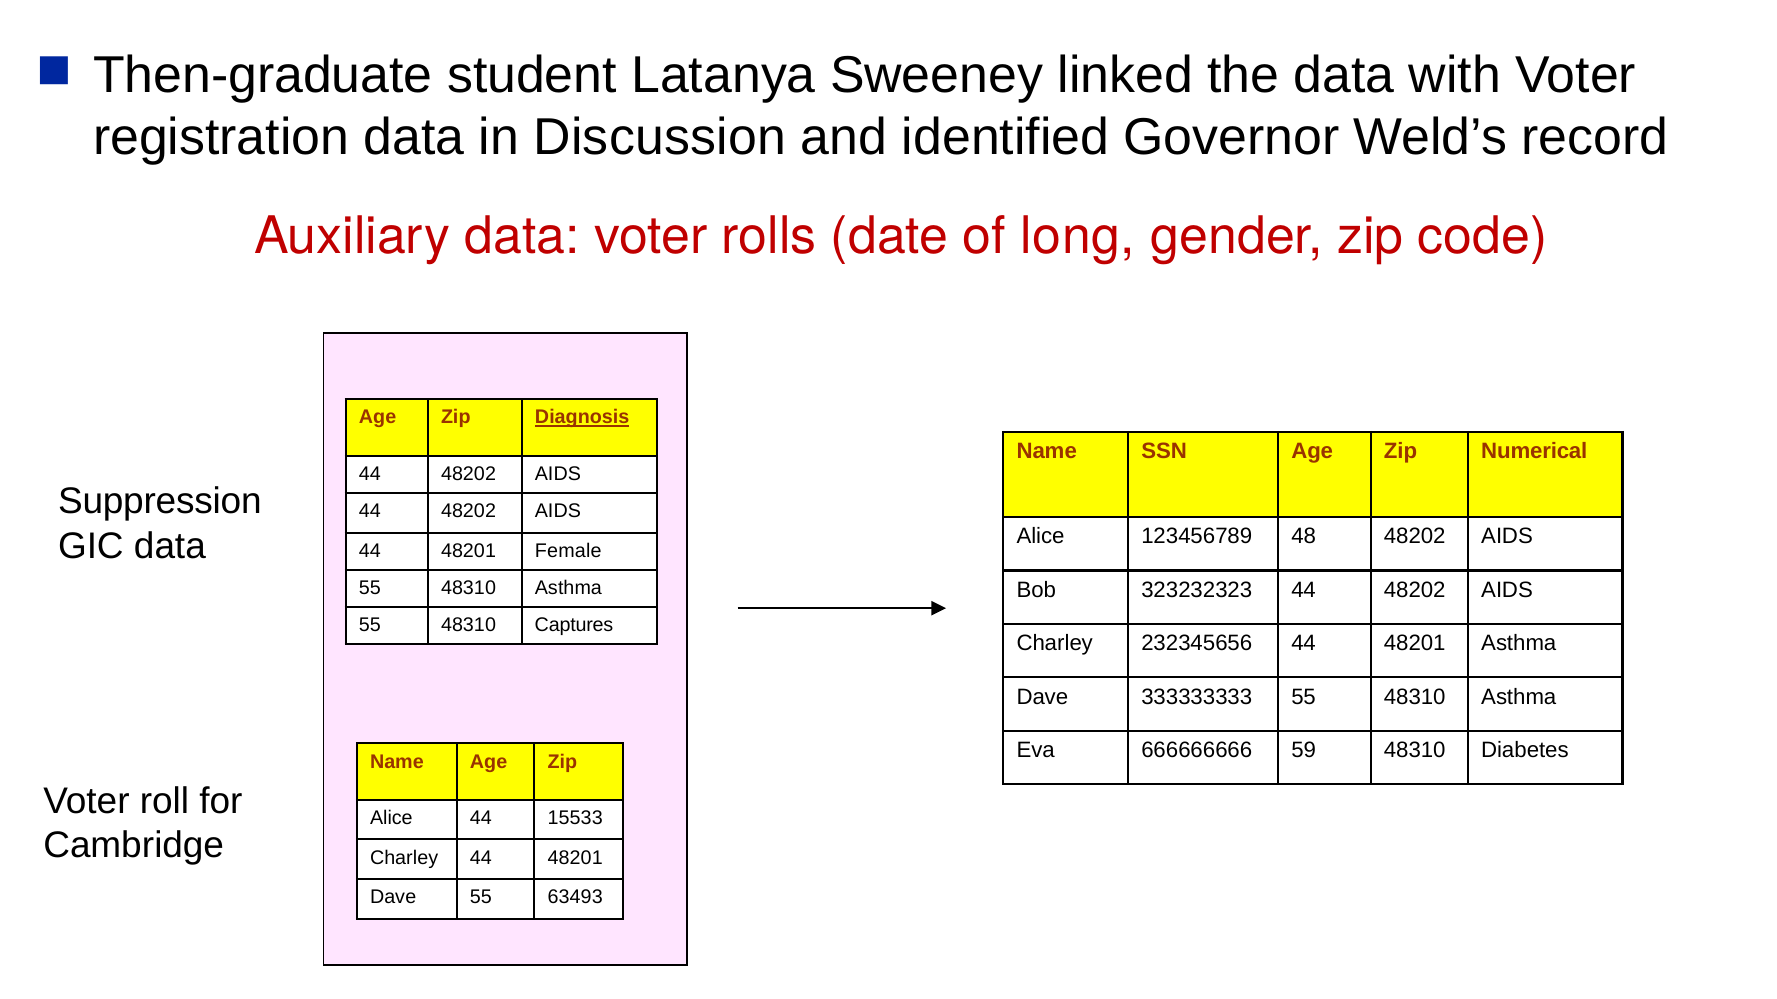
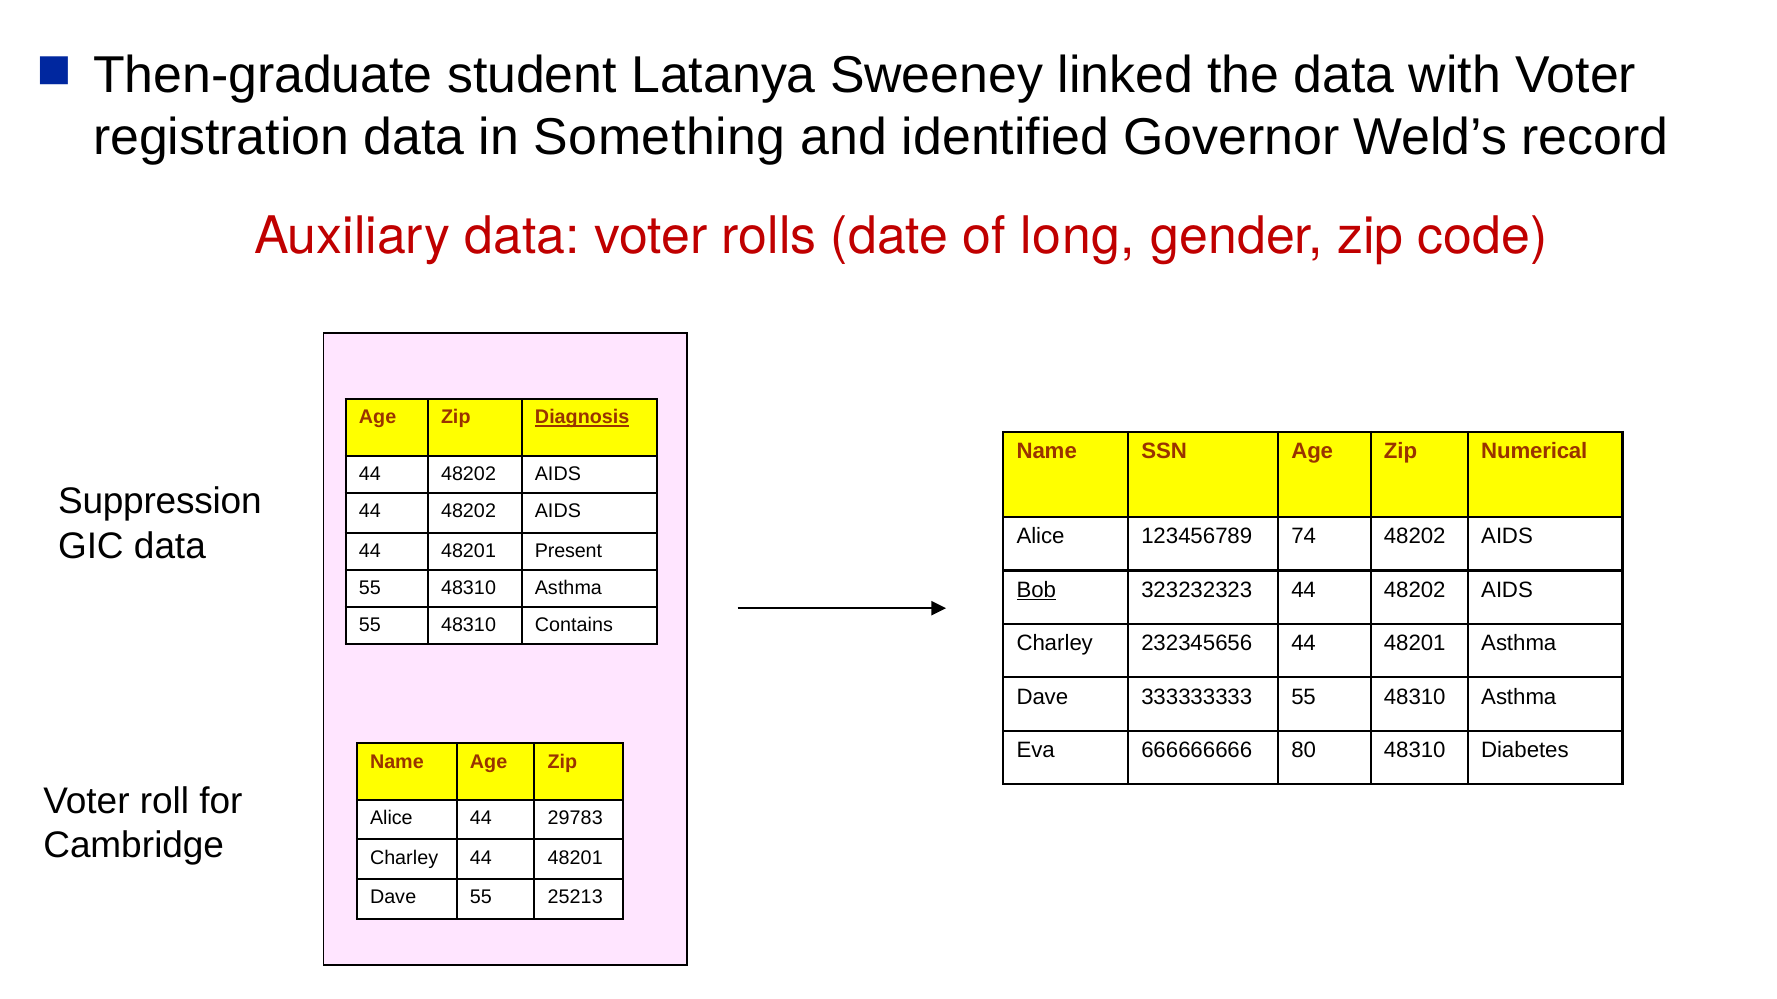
Discussion: Discussion -> Something
48: 48 -> 74
Female: Female -> Present
Bob underline: none -> present
Captures: Captures -> Contains
59: 59 -> 80
15533: 15533 -> 29783
63493: 63493 -> 25213
